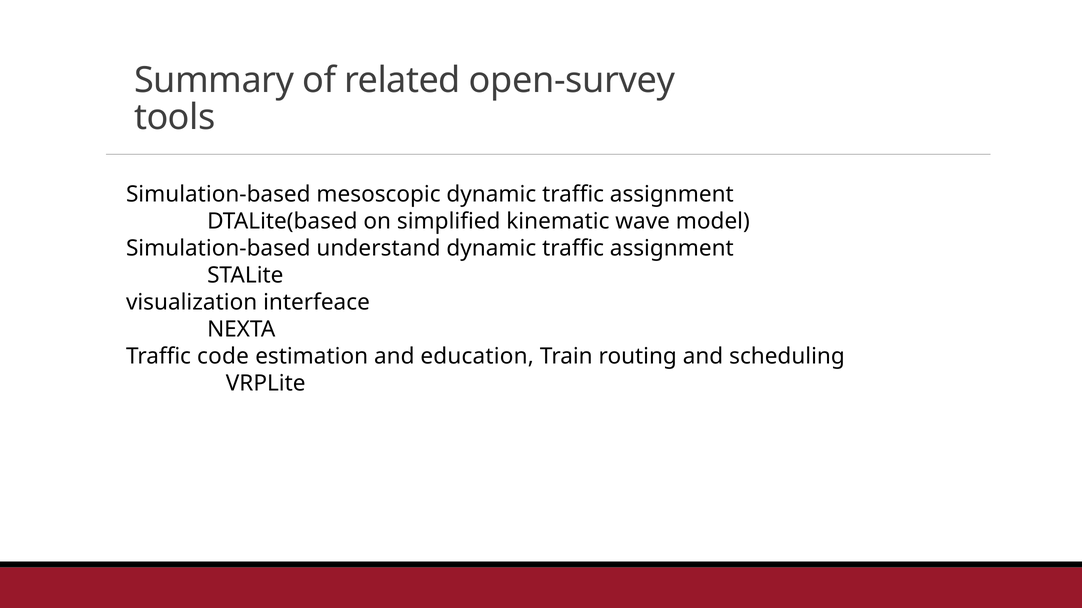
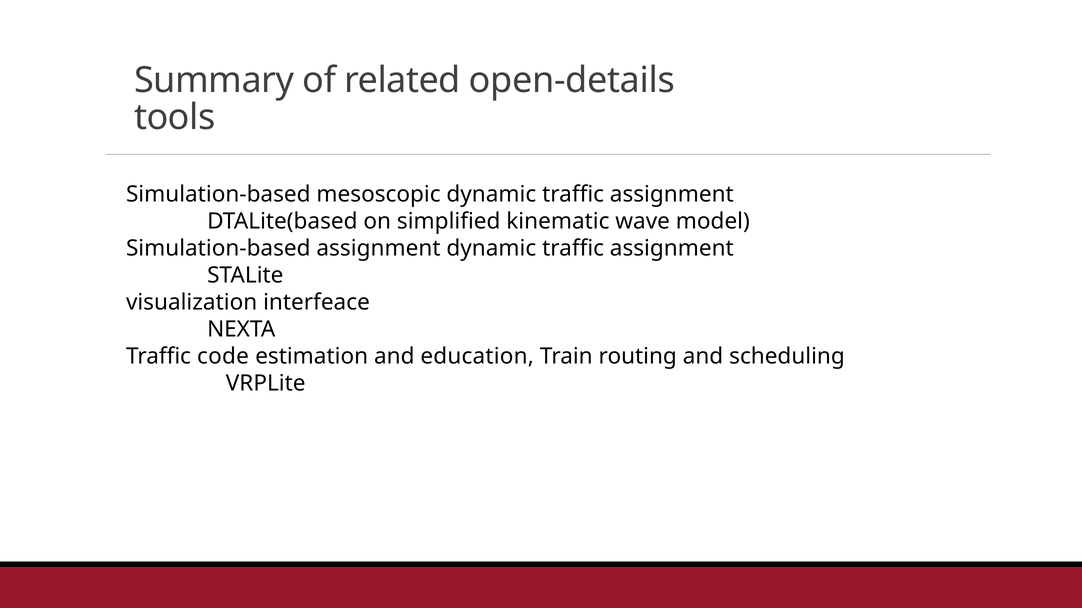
open-survey: open-survey -> open-details
Simulation-based understand: understand -> assignment
